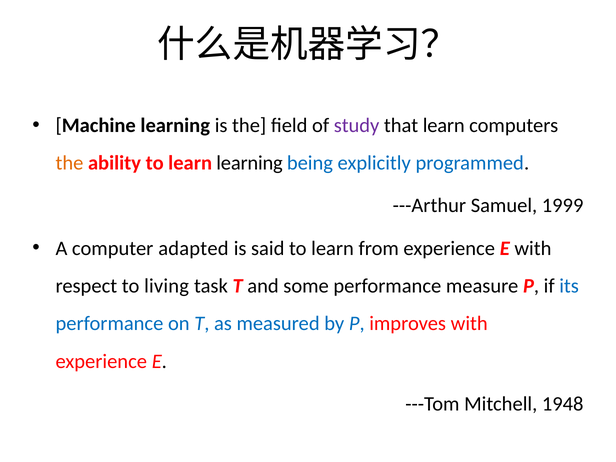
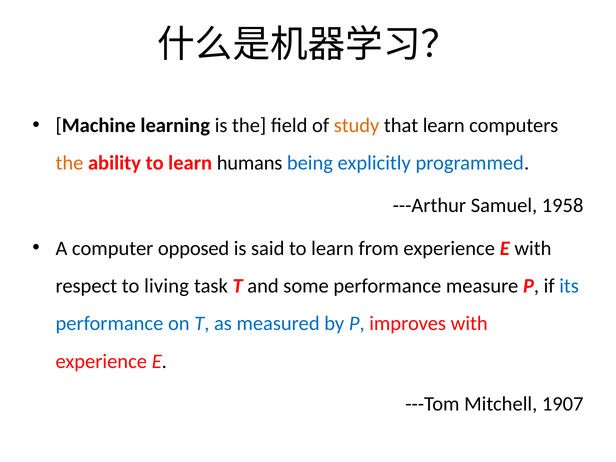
study colour: purple -> orange
learn learning: learning -> humans
1999: 1999 -> 1958
adapted: adapted -> opposed
1948: 1948 -> 1907
